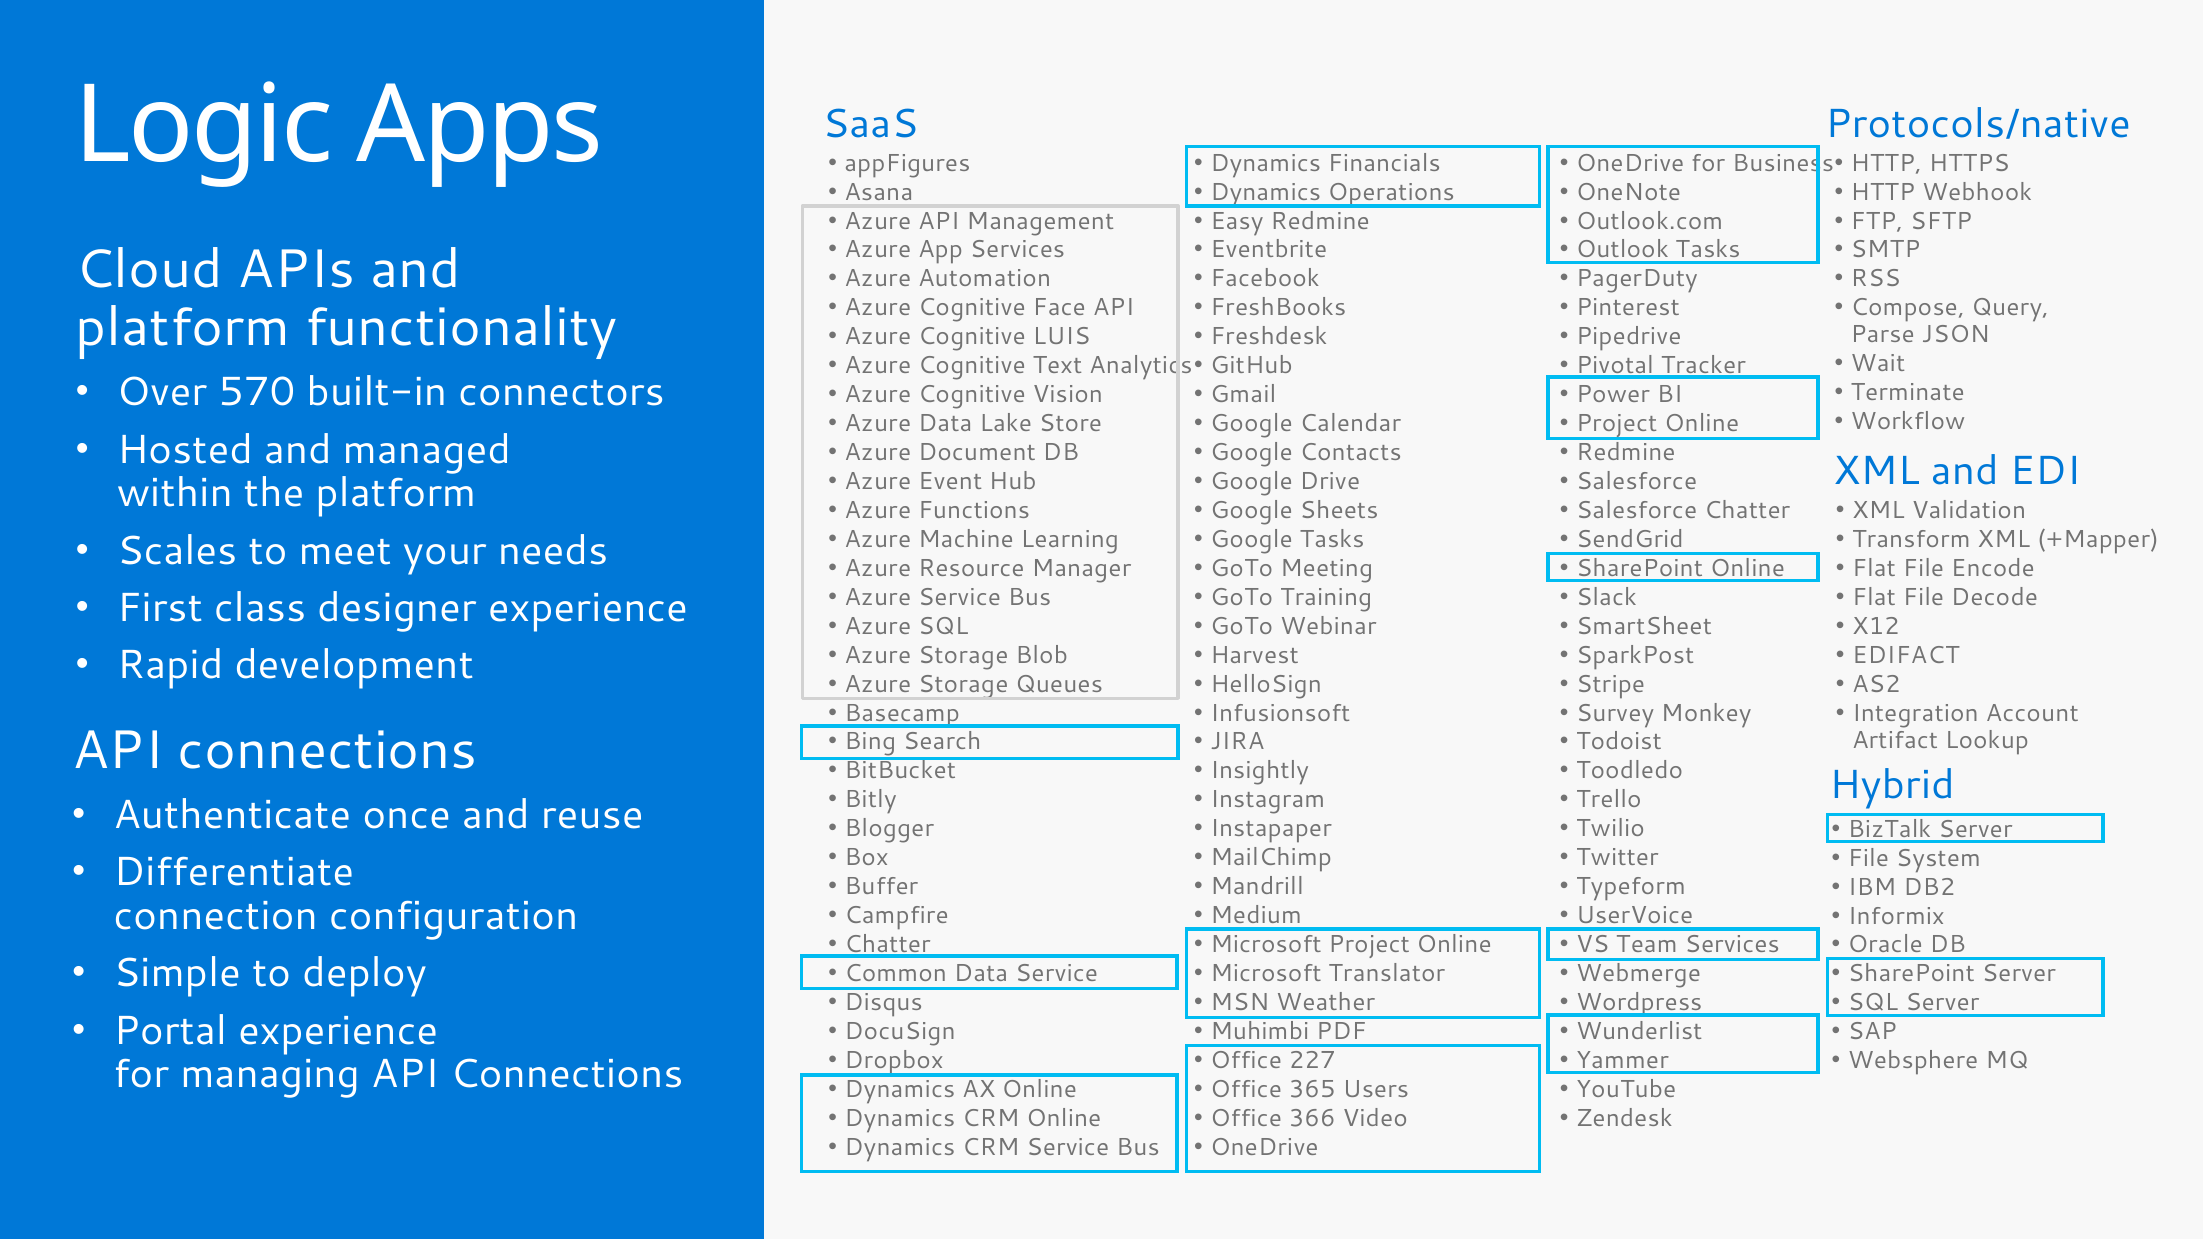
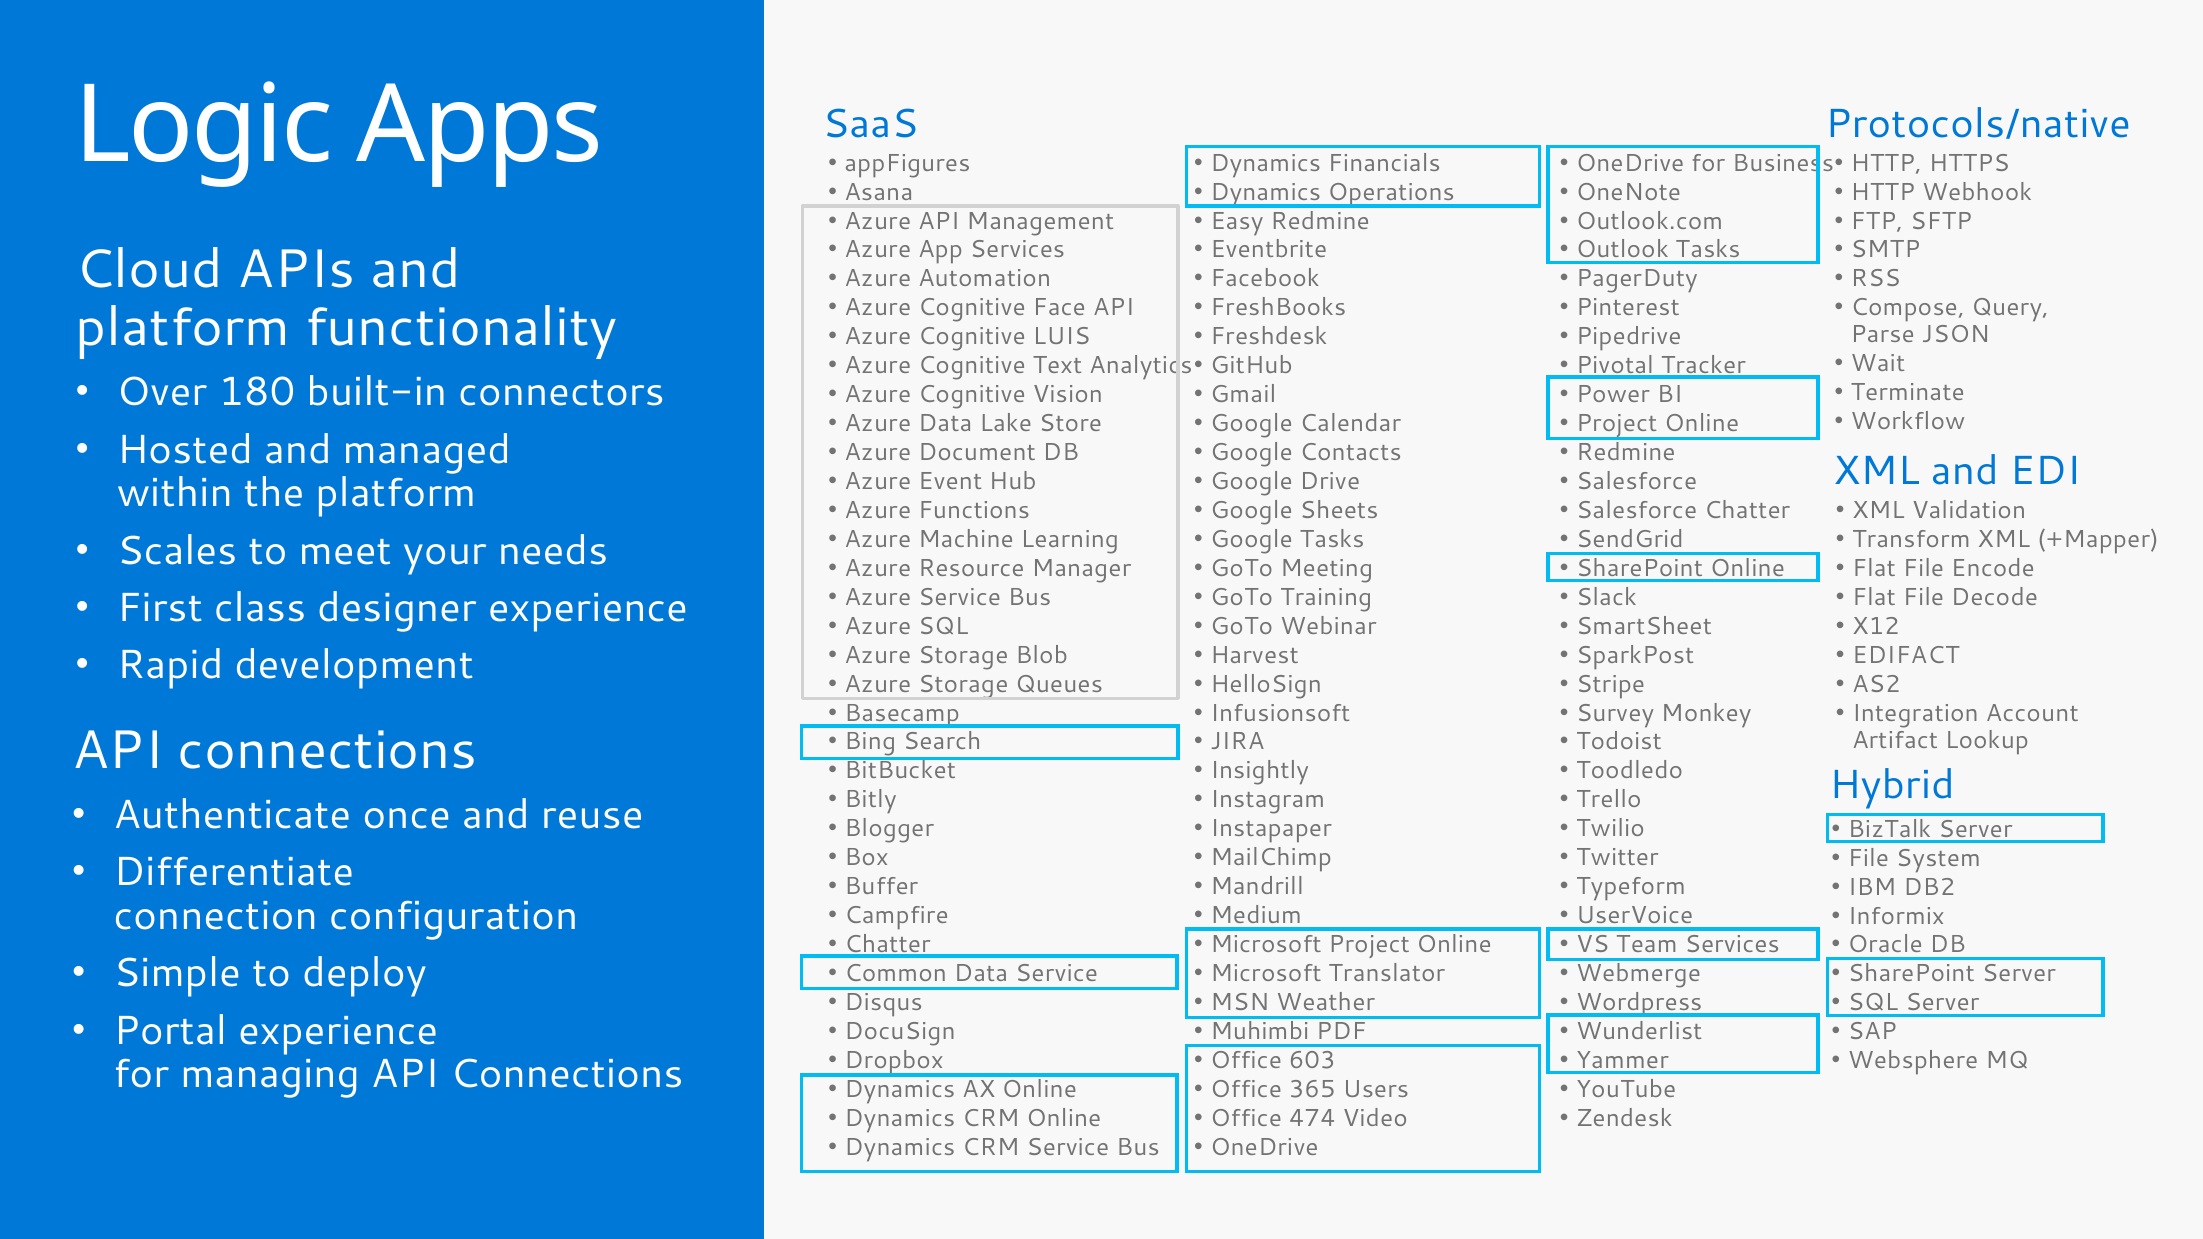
570: 570 -> 180
227: 227 -> 603
366: 366 -> 474
